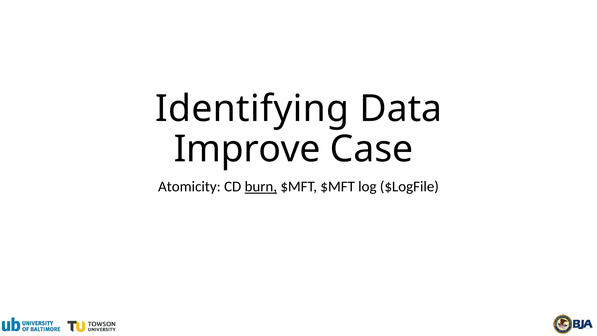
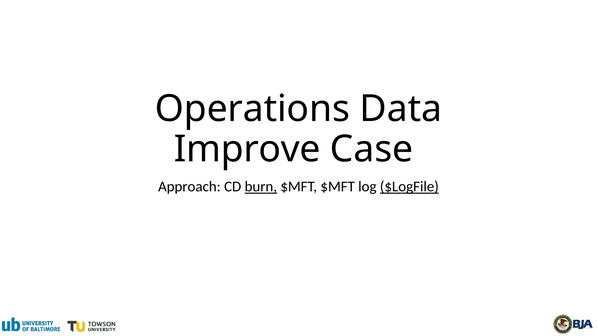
Identifying: Identifying -> Operations
Atomicity: Atomicity -> Approach
$LogFile underline: none -> present
